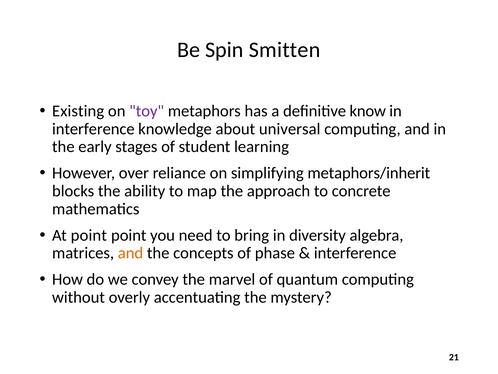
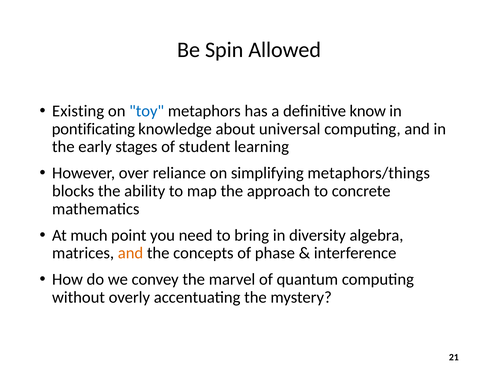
Smitten: Smitten -> Allowed
toy colour: purple -> blue
interference at (93, 129): interference -> pontificating
metaphors/inherit: metaphors/inherit -> metaphors/things
At point: point -> much
